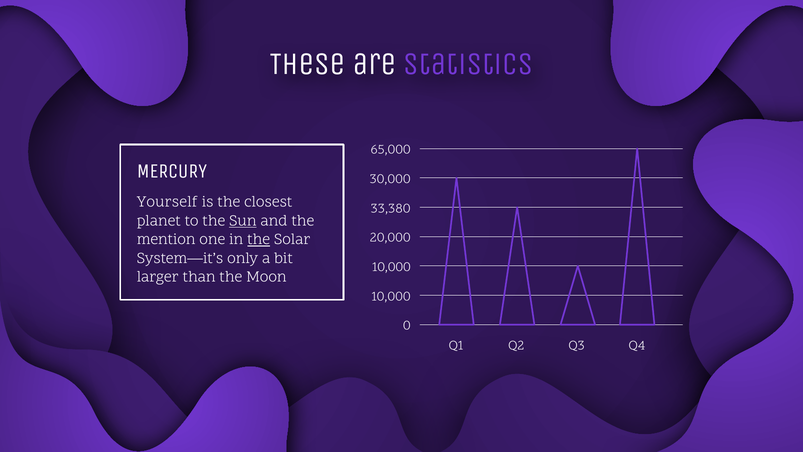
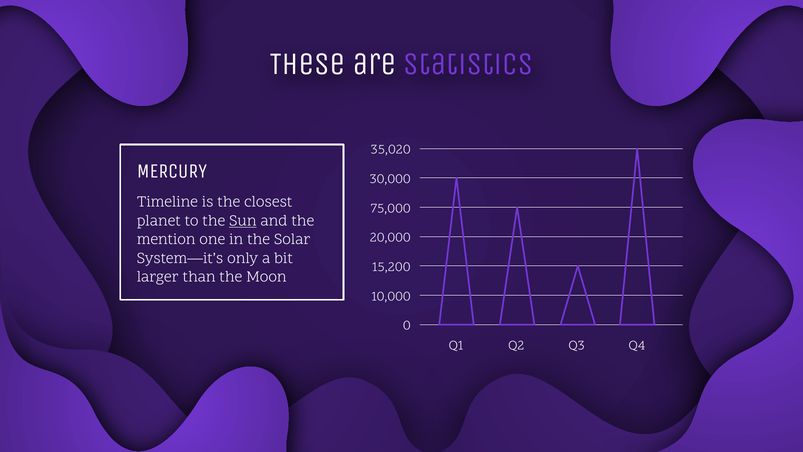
65,000: 65,000 -> 35,020
Yourself: Yourself -> Timeline
33,380: 33,380 -> 75,000
the at (259, 239) underline: present -> none
10,000 at (391, 267): 10,000 -> 15,200
